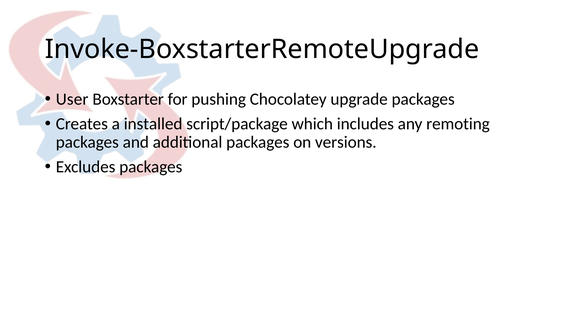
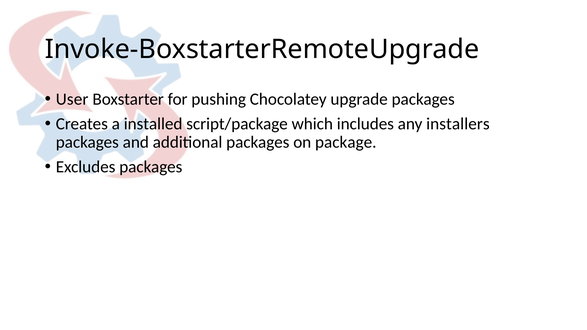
remoting: remoting -> installers
versions: versions -> package
